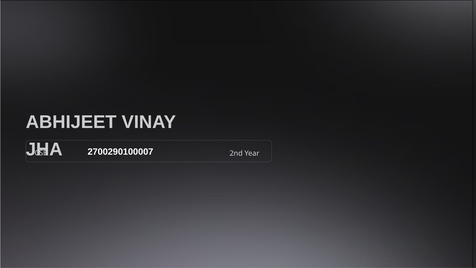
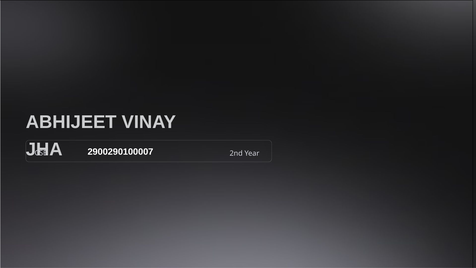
2700290100007: 2700290100007 -> 2900290100007
